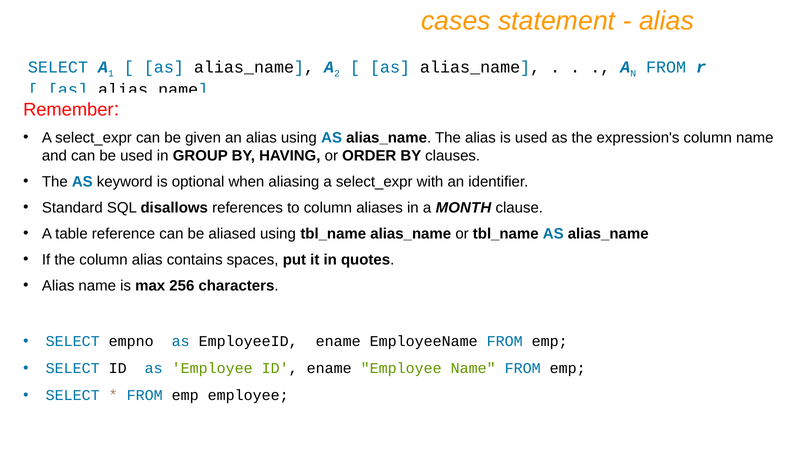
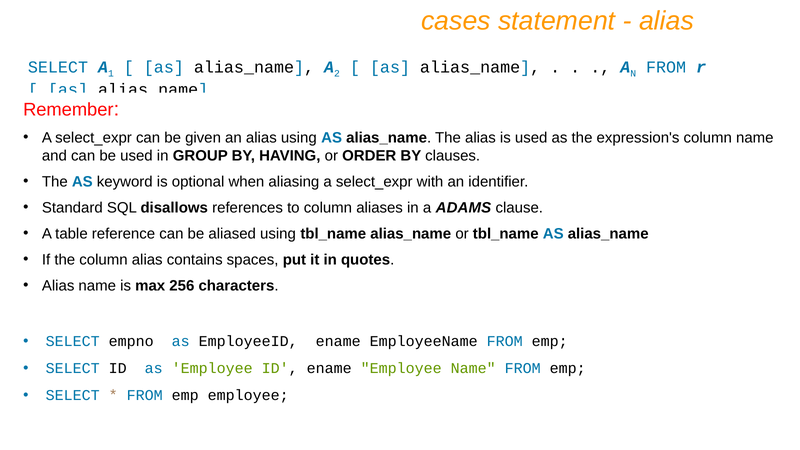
MONTH: MONTH -> ADAMS
